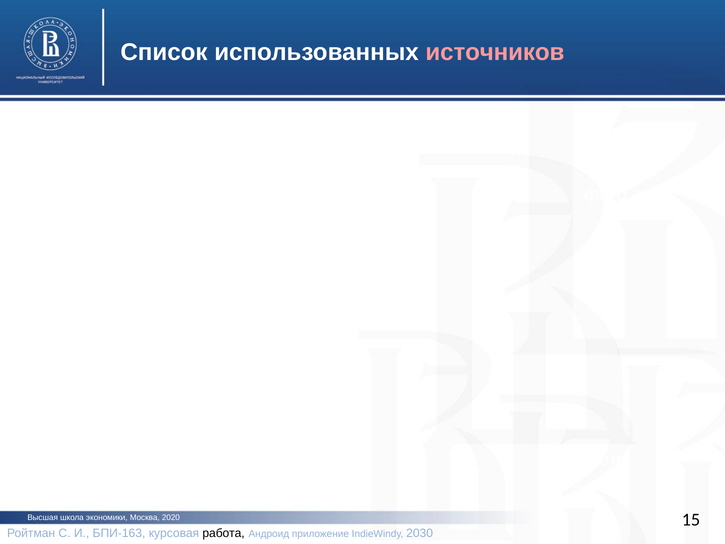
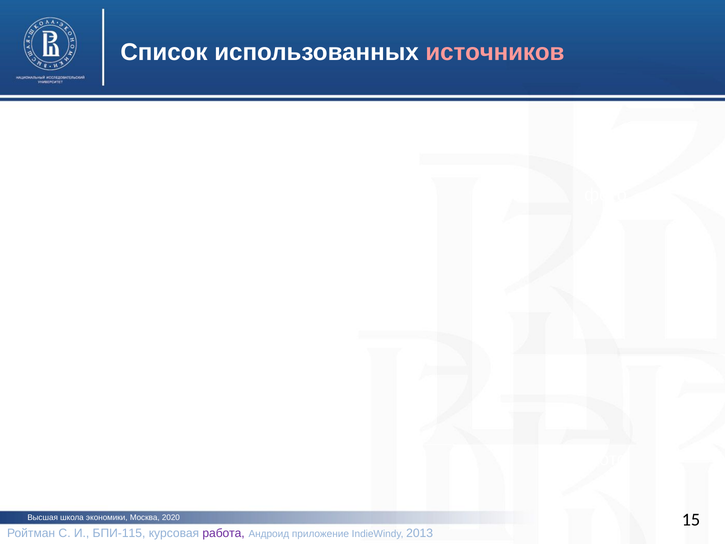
БПИ-163: БПИ-163 -> БПИ-115
работа colour: black -> purple
2030: 2030 -> 2013
